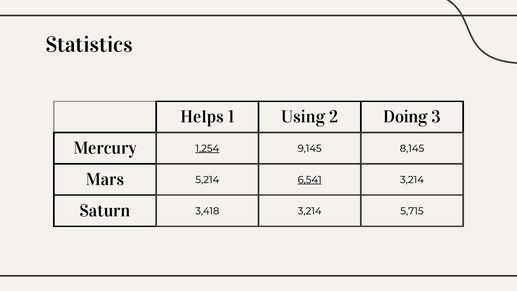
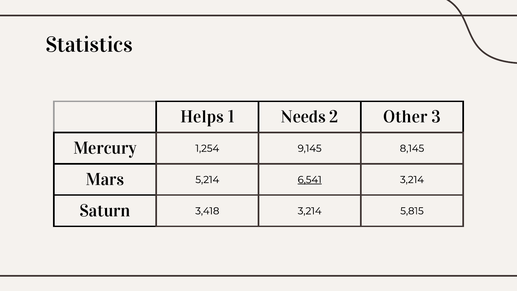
Using: Using -> Needs
Doing: Doing -> Other
1,254 underline: present -> none
5,715: 5,715 -> 5,815
